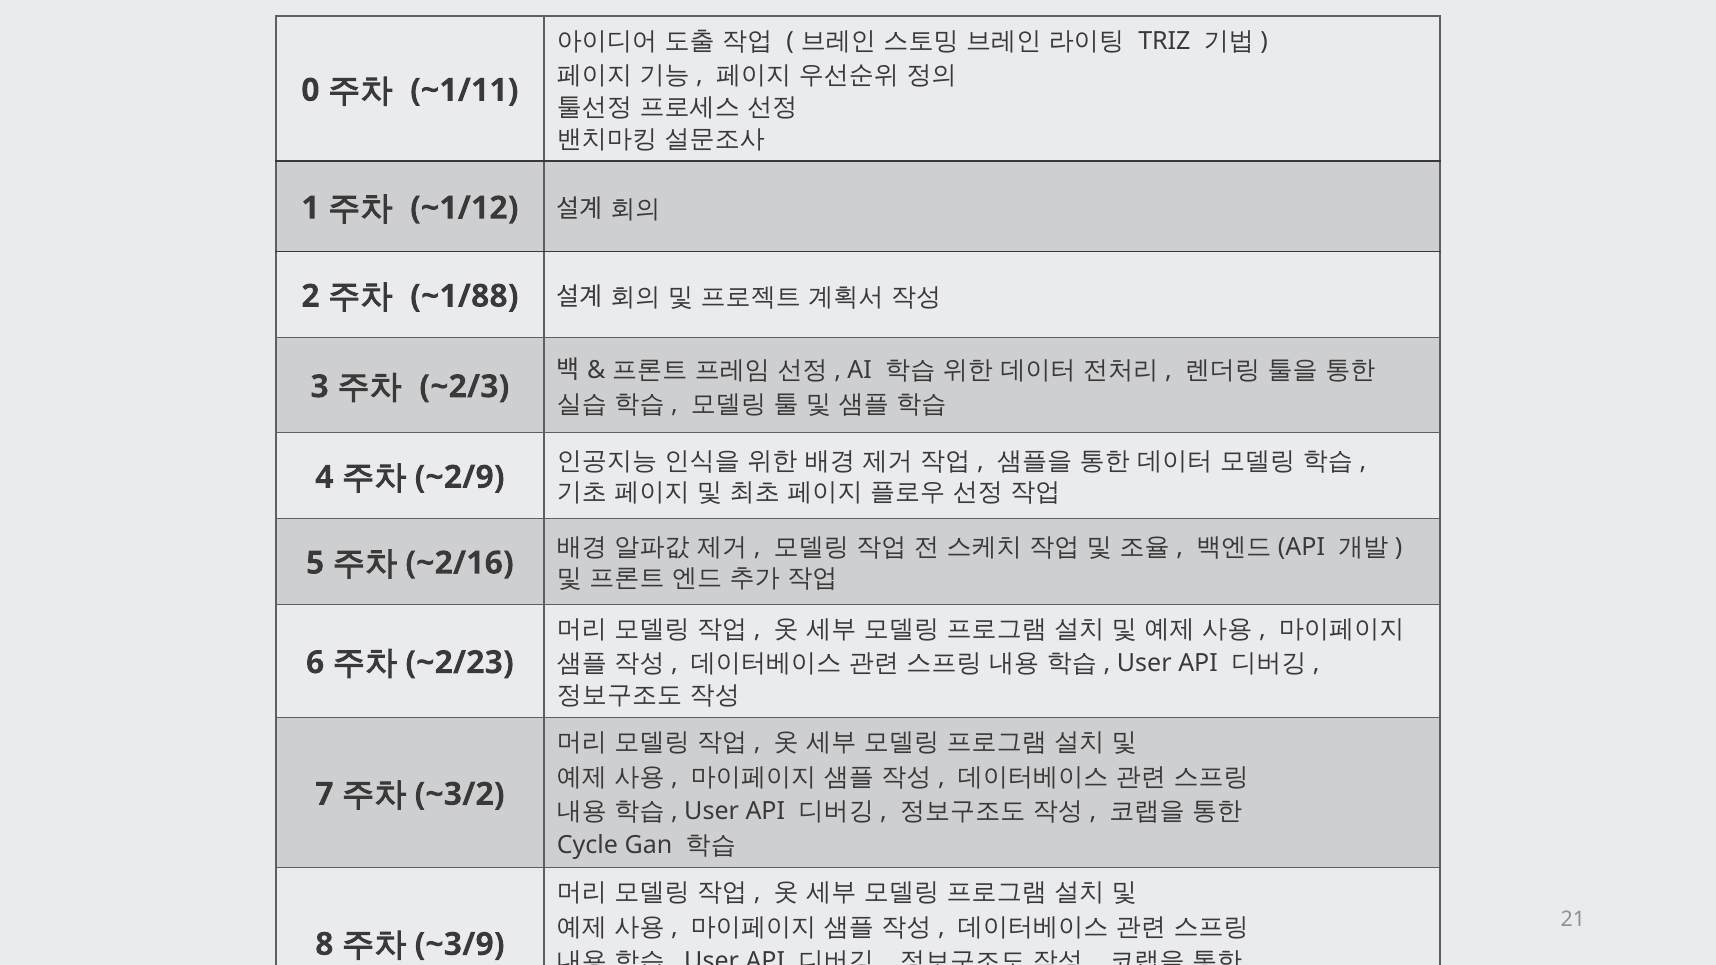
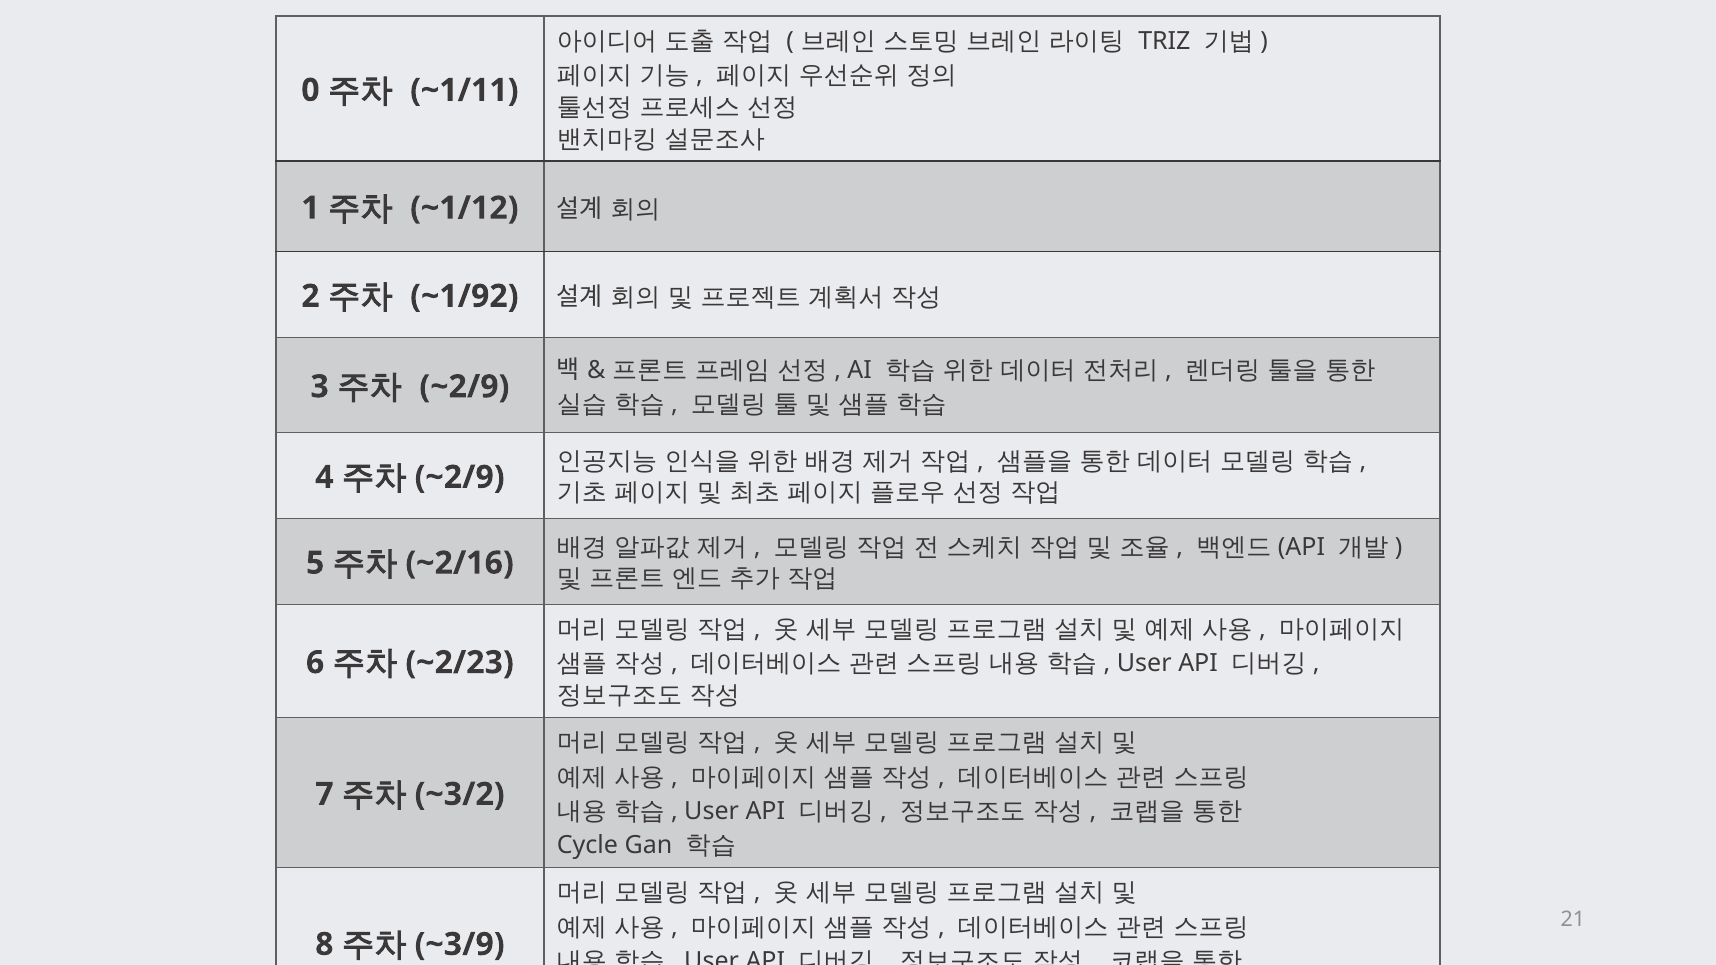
~1/88: ~1/88 -> ~1/92
~2/3 at (464, 387): ~2/3 -> ~2/9
